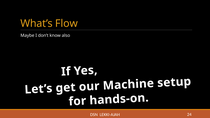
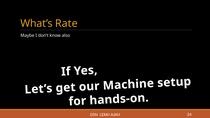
Flow: Flow -> Rate
